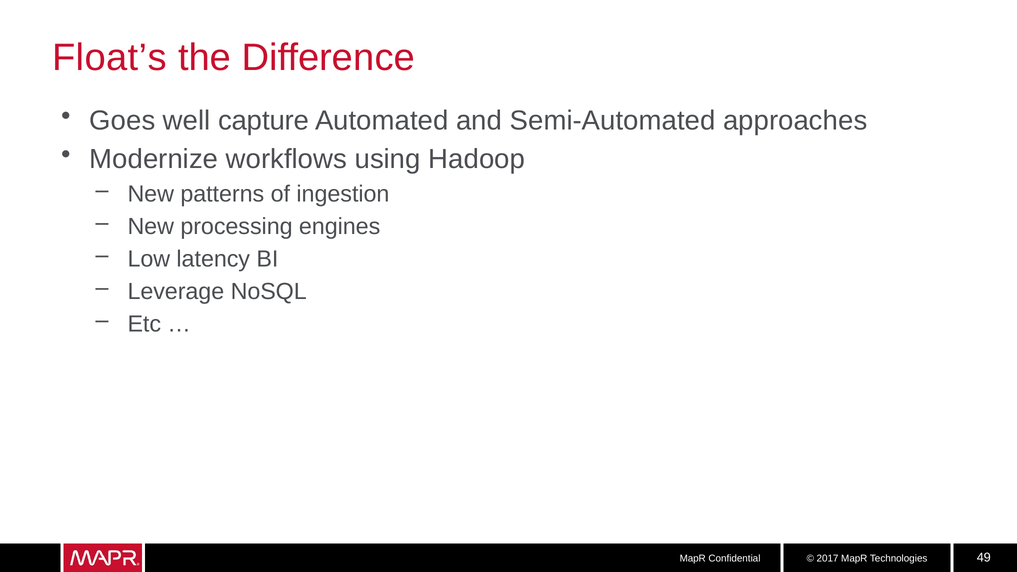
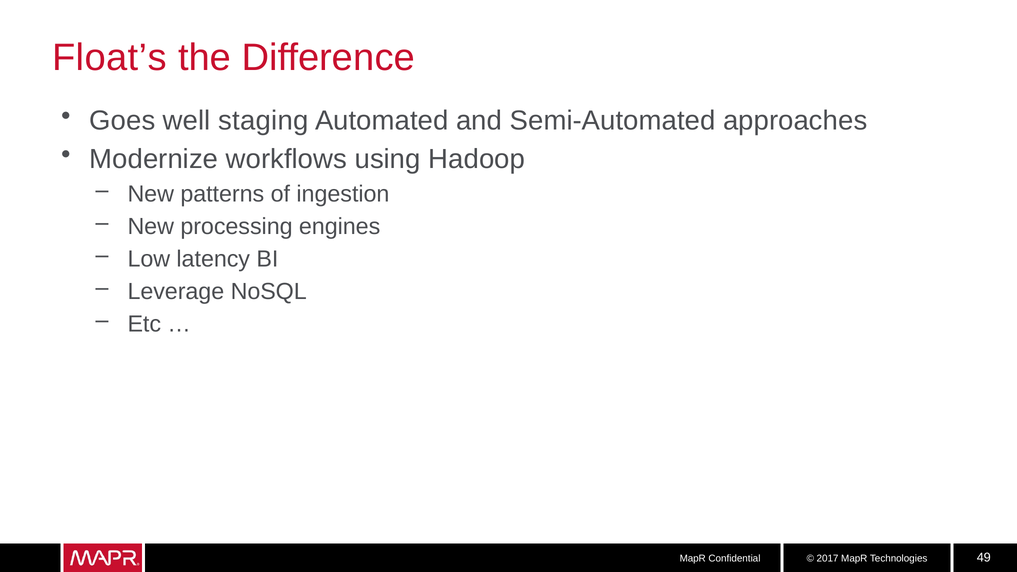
capture: capture -> staging
